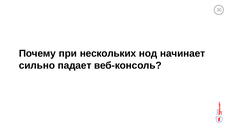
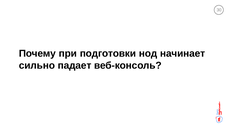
нескольких: нескольких -> подготовки
